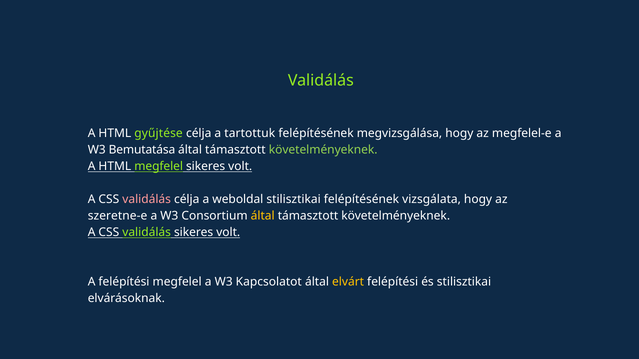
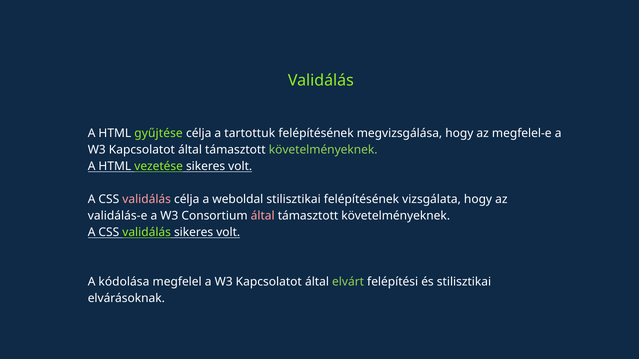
Bemutatása at (142, 150): Bemutatása -> Kapcsolatot
HTML megfelel: megfelel -> vezetése
szeretne-e: szeretne-e -> validálás-e
által at (263, 216) colour: yellow -> pink
A felépítési: felépítési -> kódolása
elvárt colour: yellow -> light green
